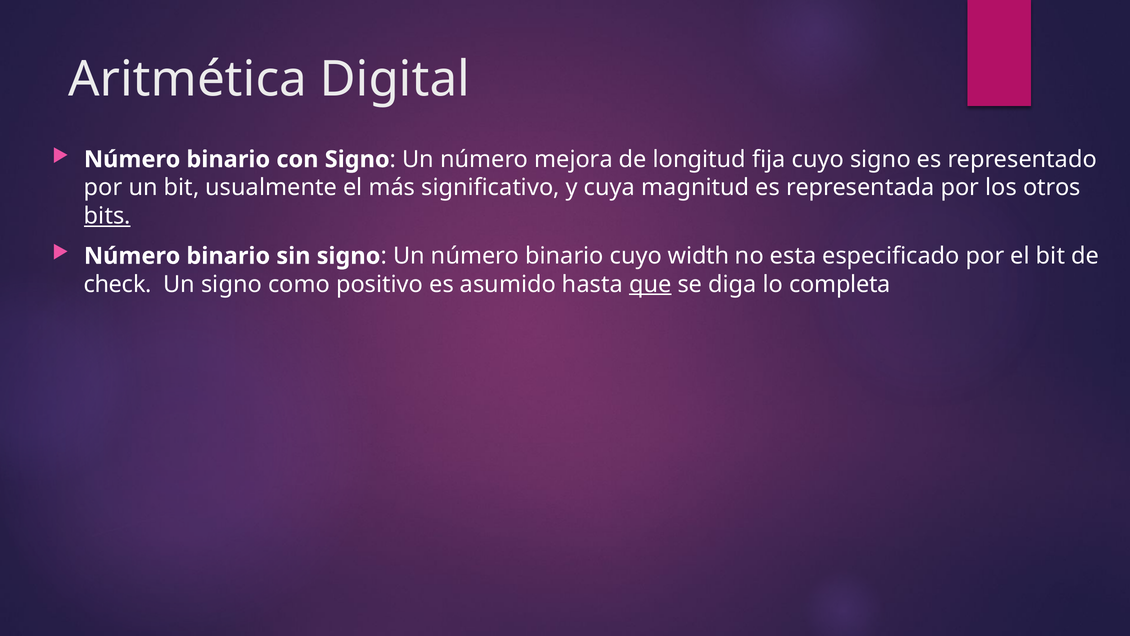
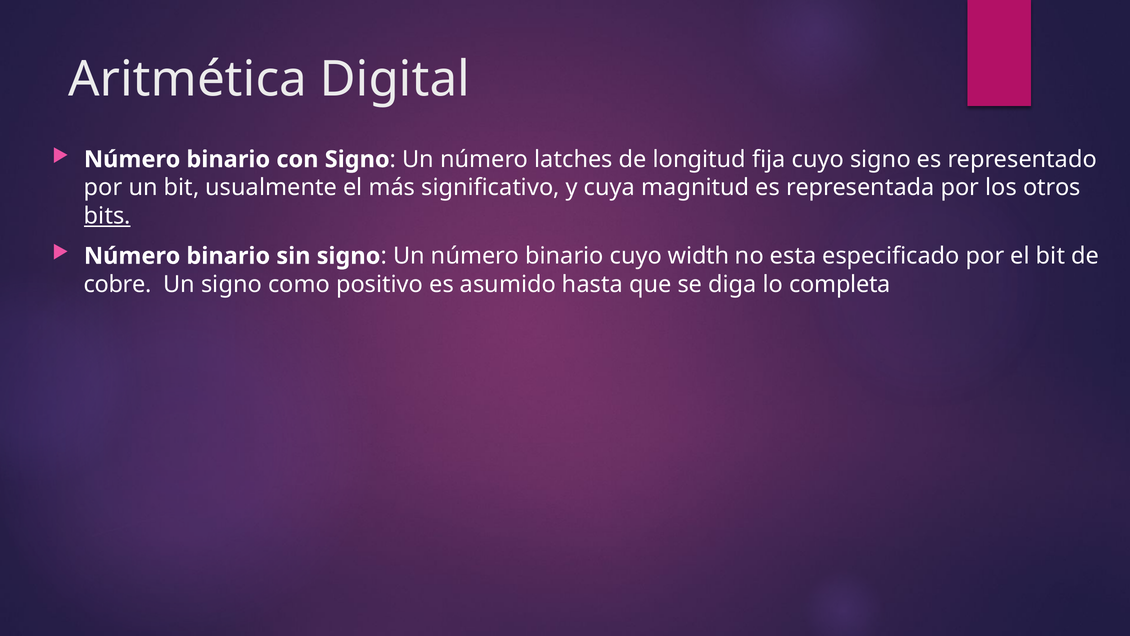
mejora: mejora -> latches
check: check -> cobre
que underline: present -> none
